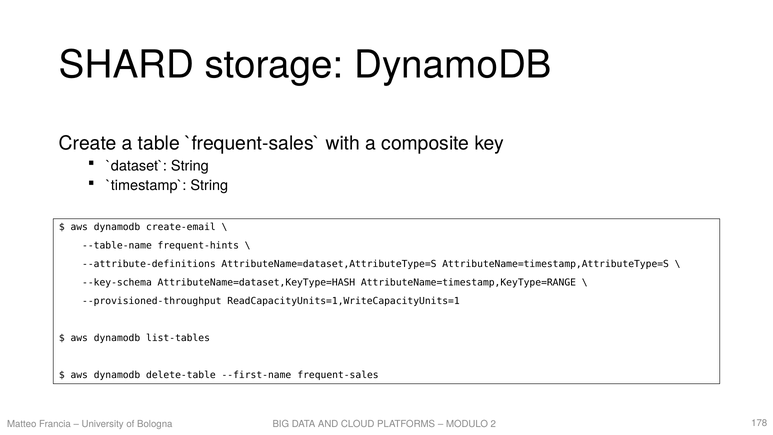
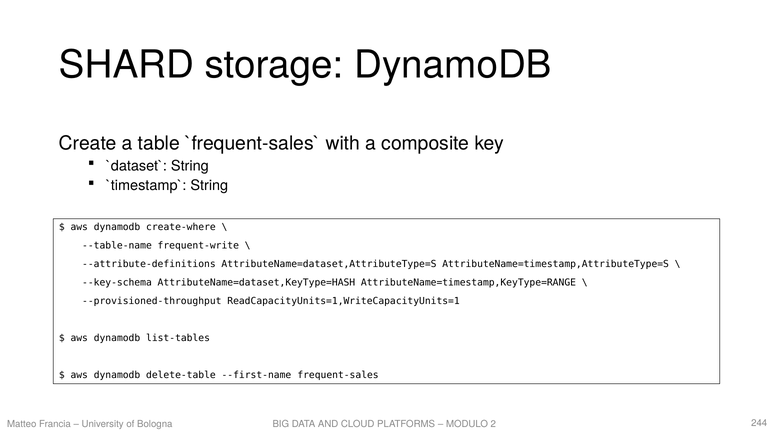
create-email: create-email -> create-where
frequent-hints: frequent-hints -> frequent-write
178: 178 -> 244
